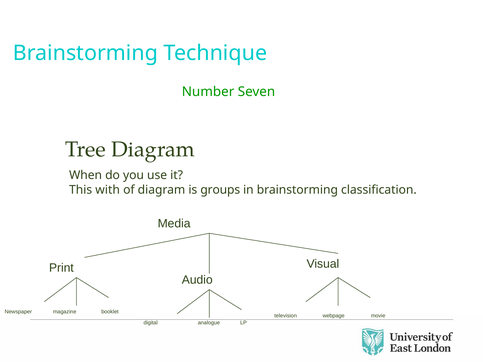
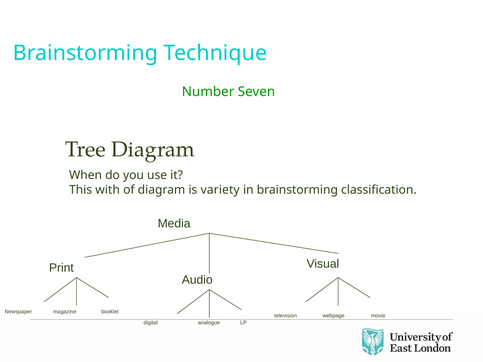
groups: groups -> variety
